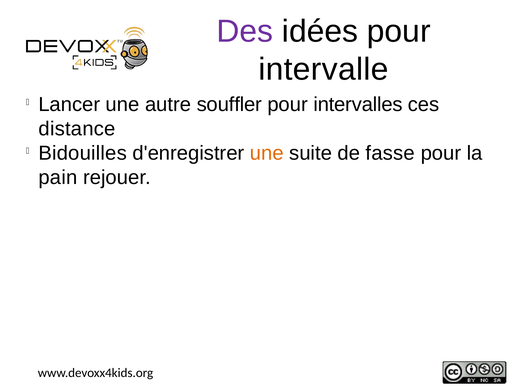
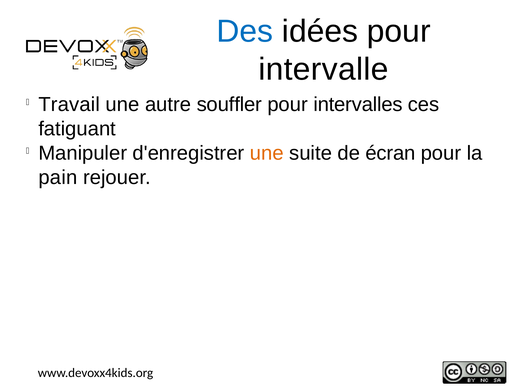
Des colour: purple -> blue
Lancer: Lancer -> Travail
distance: distance -> fatiguant
Bidouilles: Bidouilles -> Manipuler
fasse: fasse -> écran
